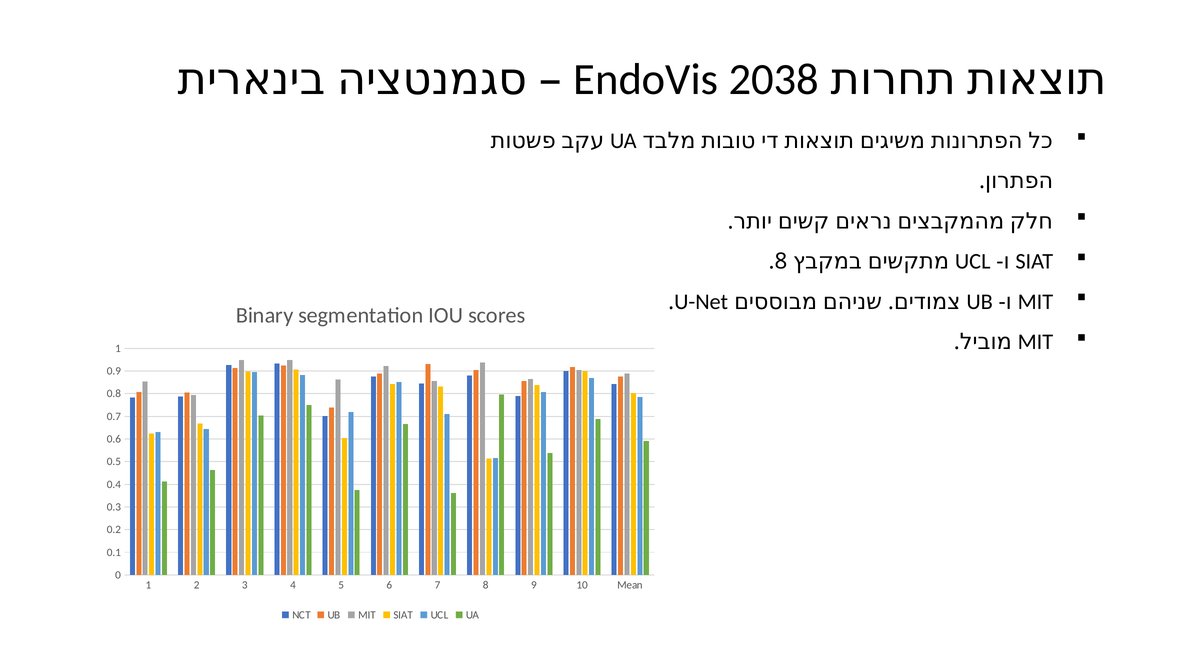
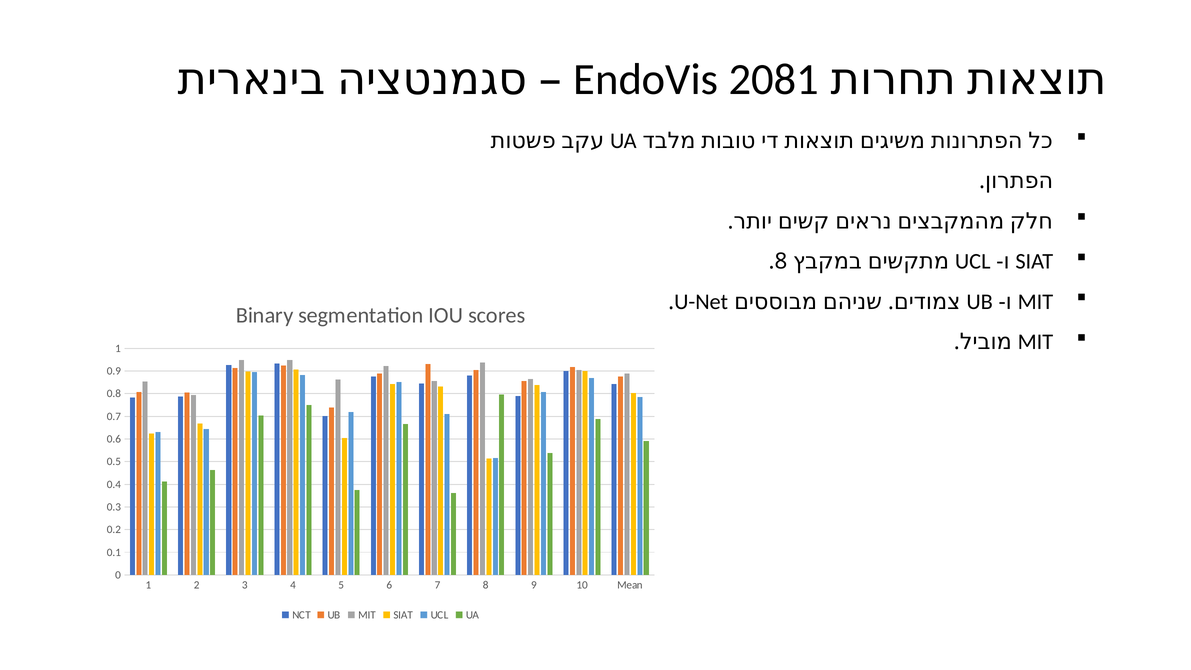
2038: 2038 -> 2081
